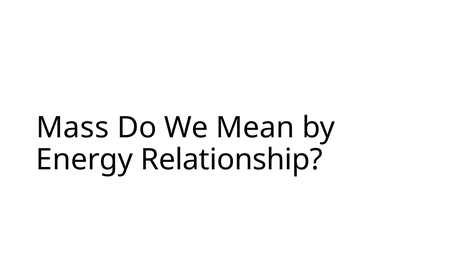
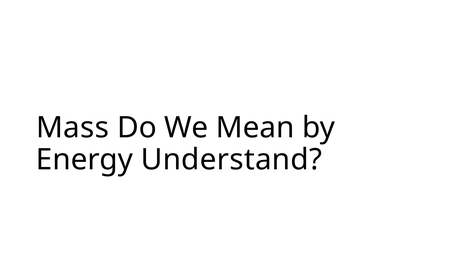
Relationship: Relationship -> Understand
